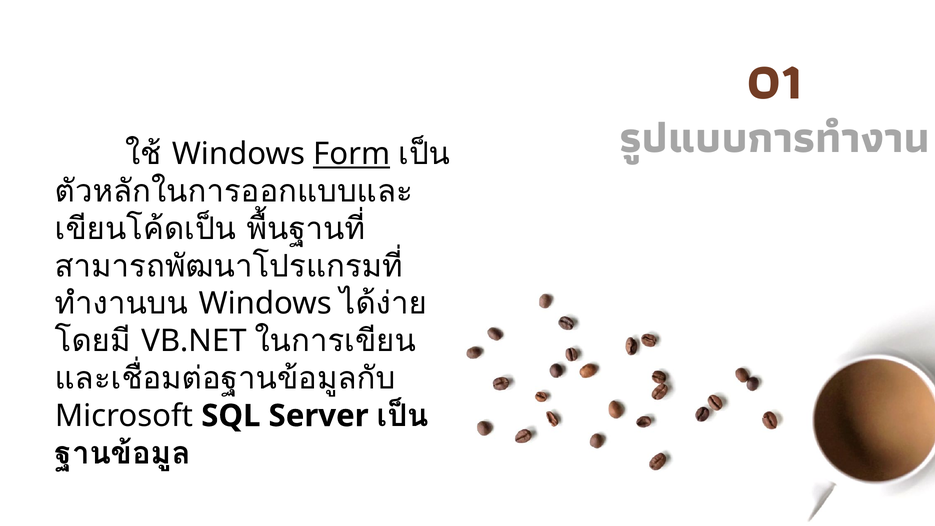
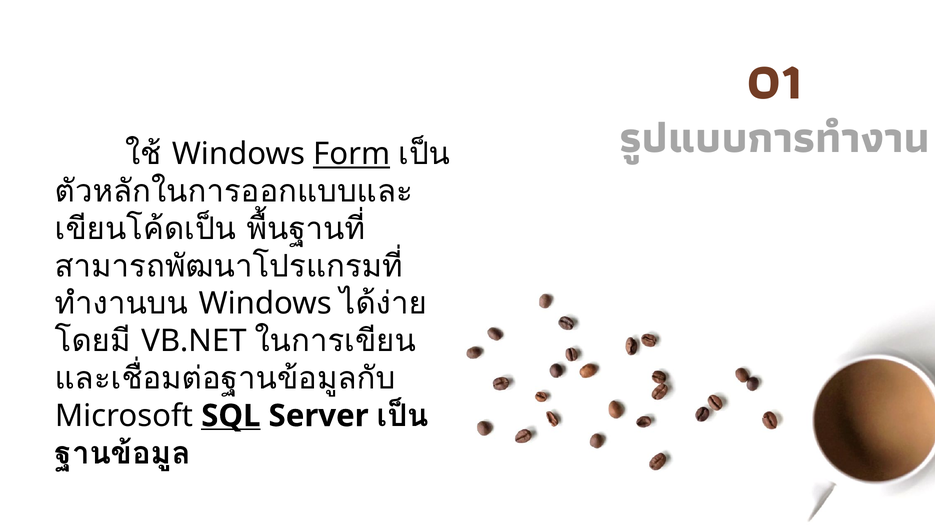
SQL underline: none -> present
